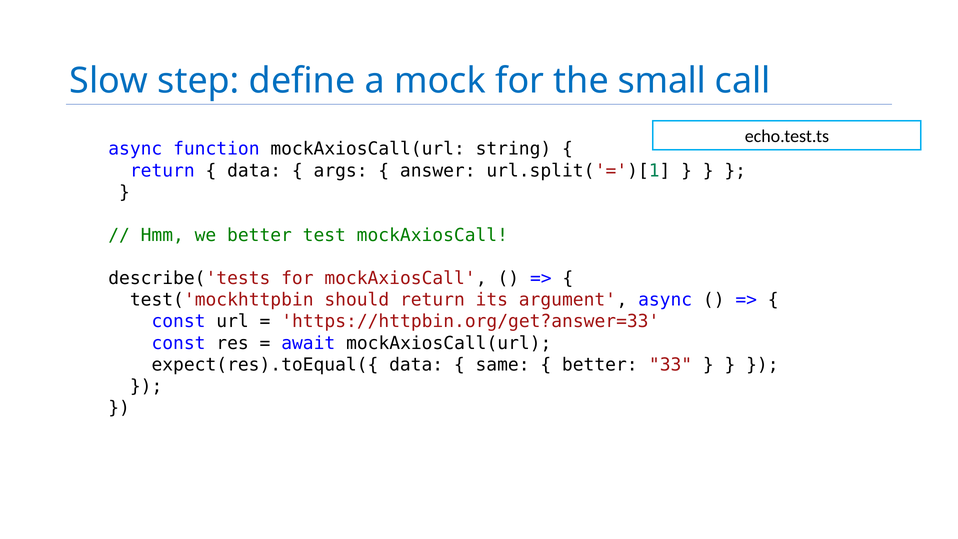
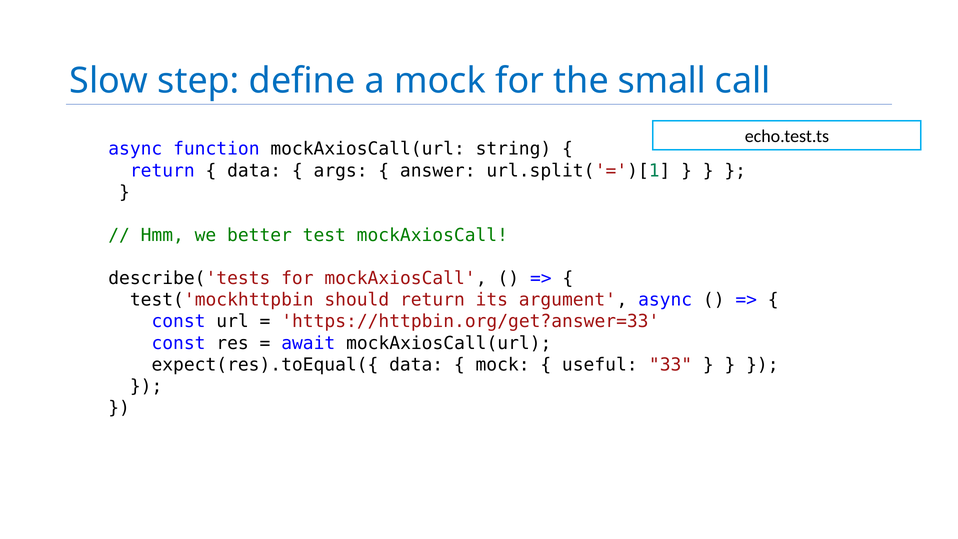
same at (503, 365): same -> mock
better at (600, 365): better -> useful
